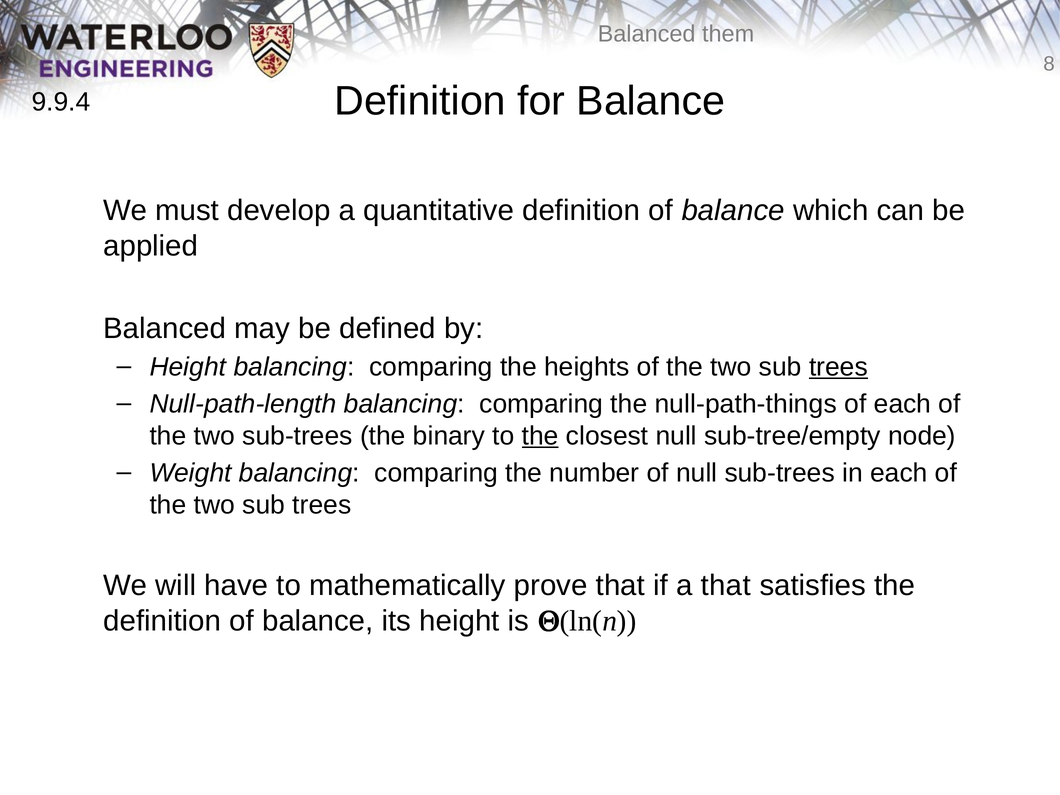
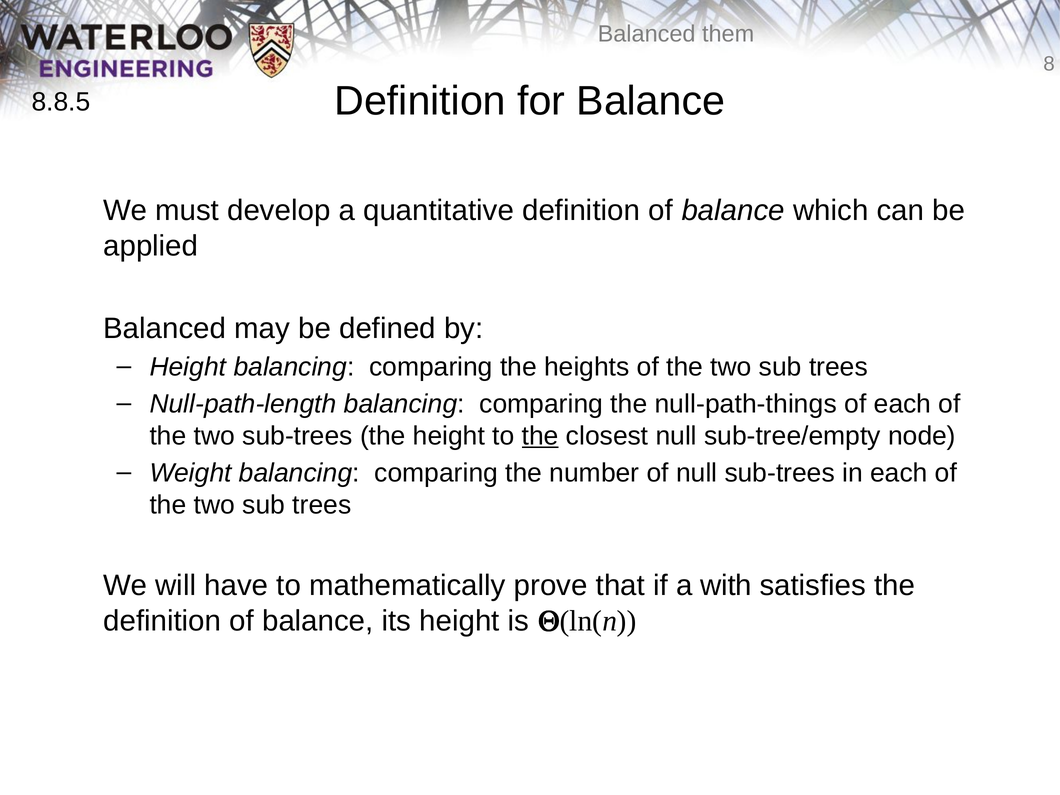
9.9.4: 9.9.4 -> 8.8.5
trees at (838, 367) underline: present -> none
the binary: binary -> height
a that: that -> with
